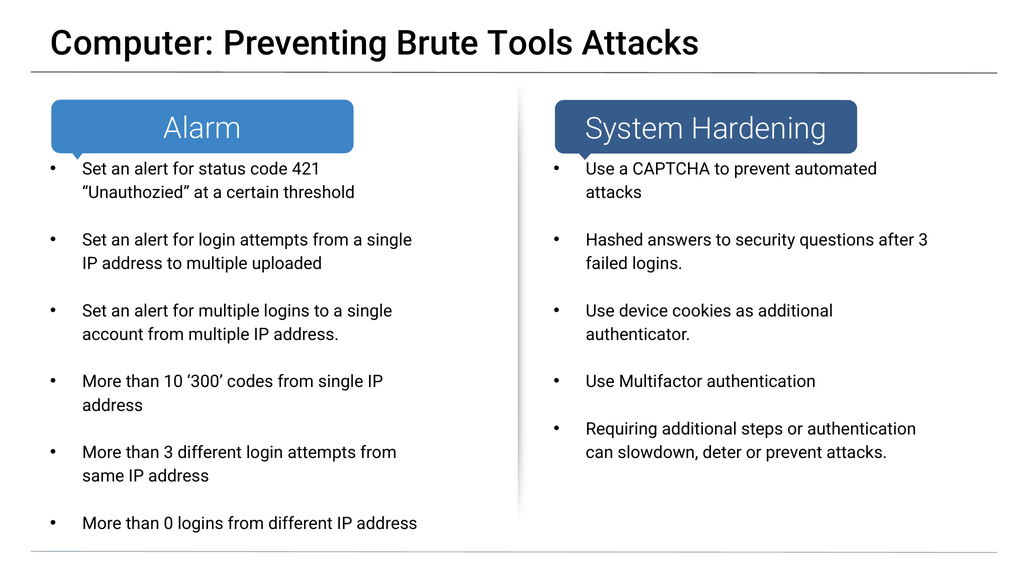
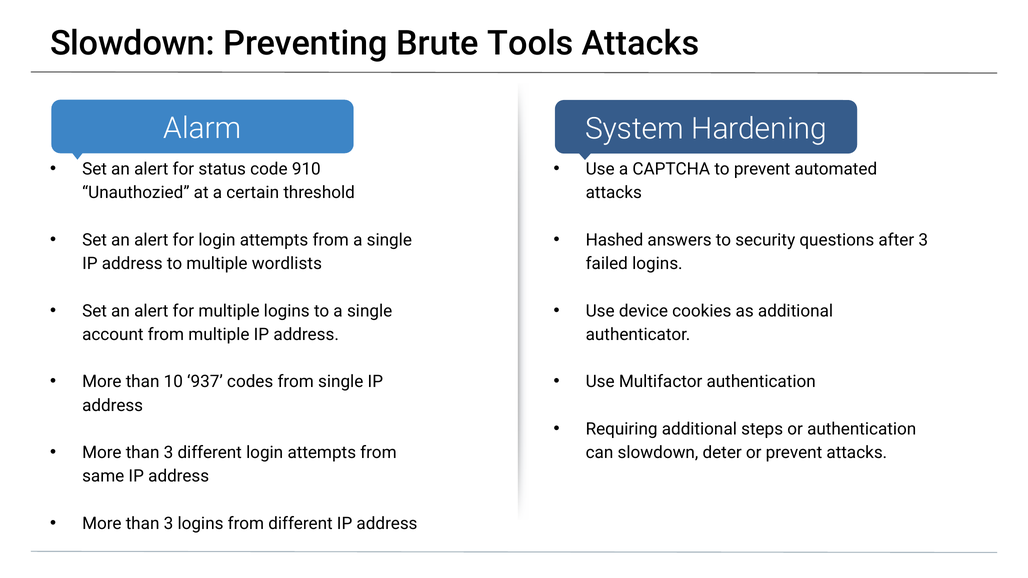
Computer at (132, 44): Computer -> Slowdown
421: 421 -> 910
uploaded: uploaded -> wordlists
300: 300 -> 937
0 at (168, 524): 0 -> 3
